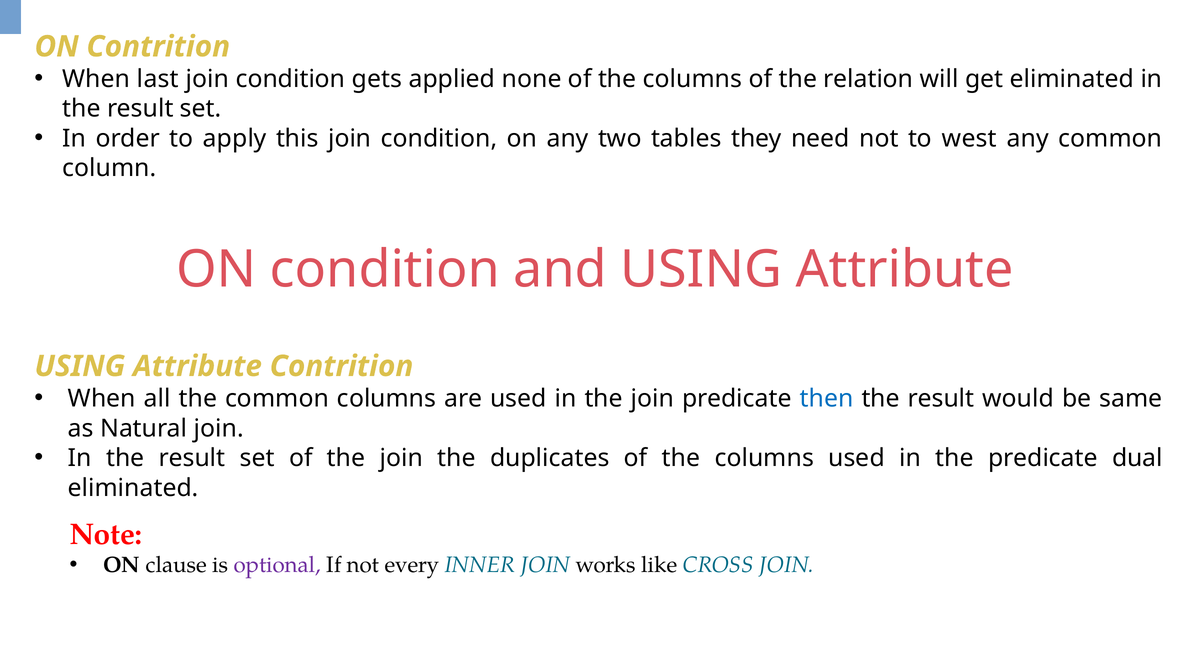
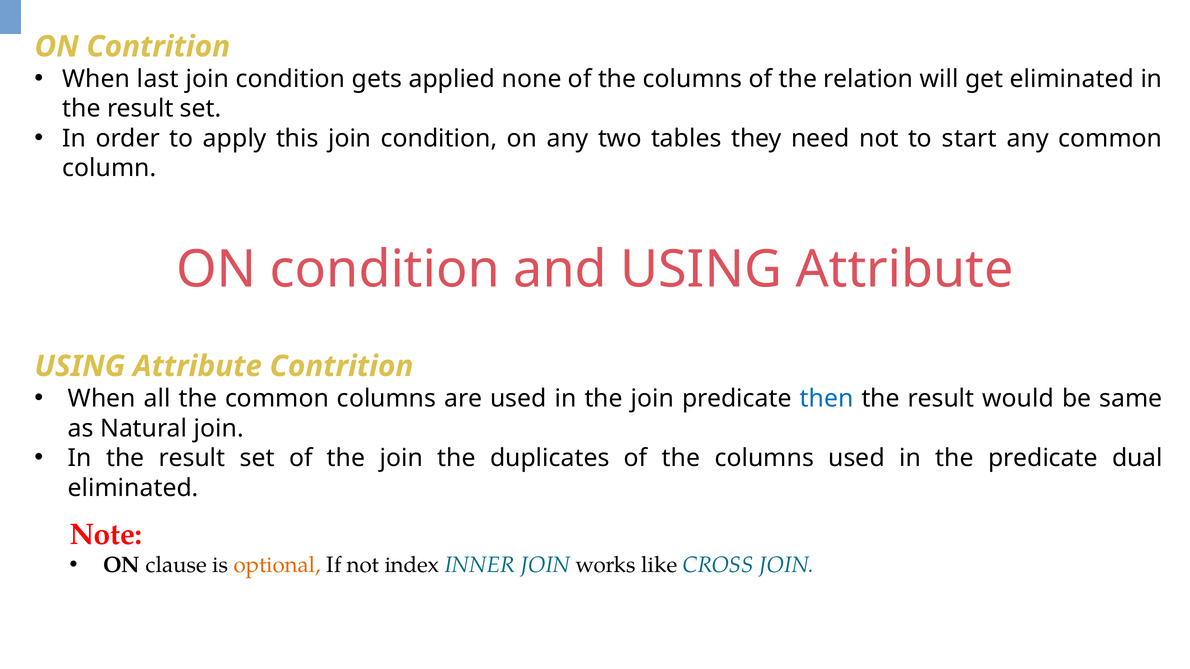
west: west -> start
optional colour: purple -> orange
every: every -> index
